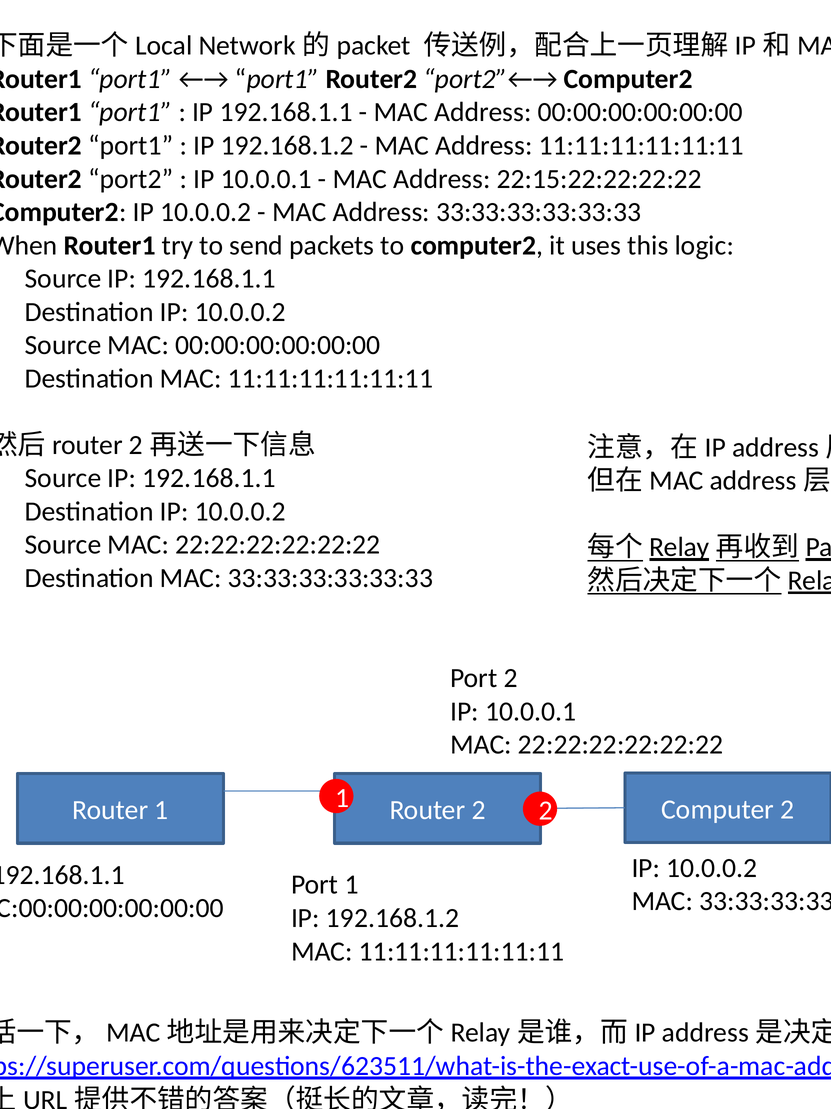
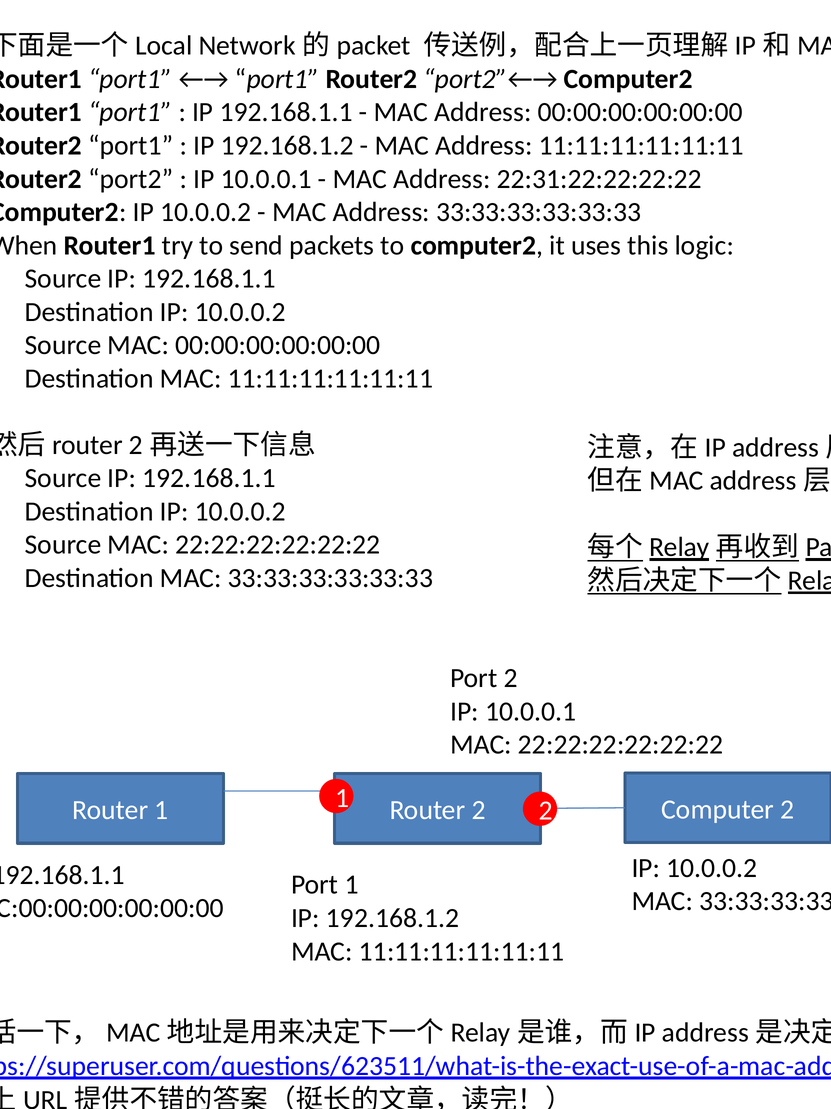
22:15:22:22:22:22: 22:15:22:22:22:22 -> 22:31:22:22:22:22
